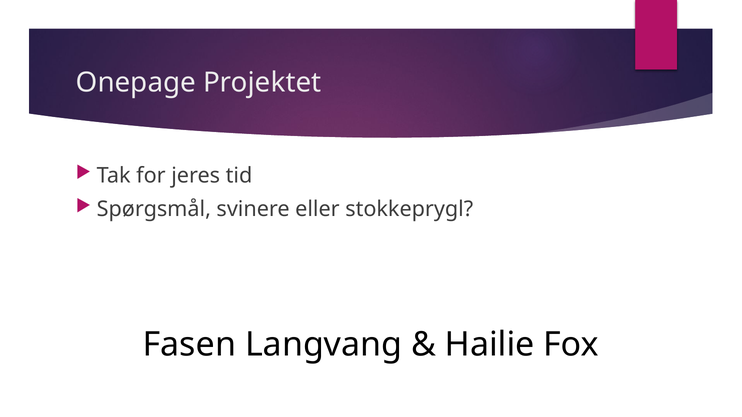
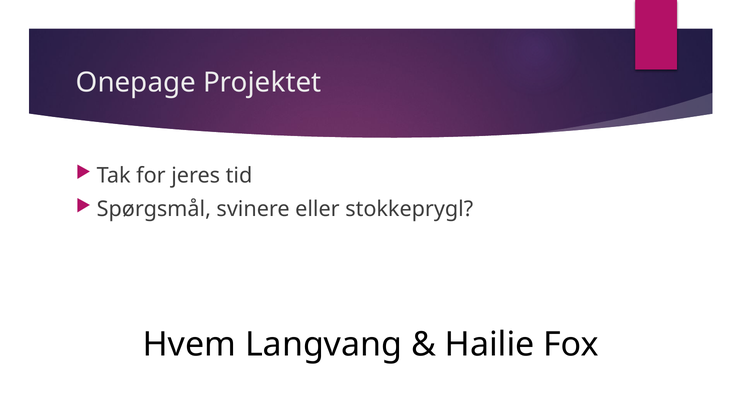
Fasen: Fasen -> Hvem
